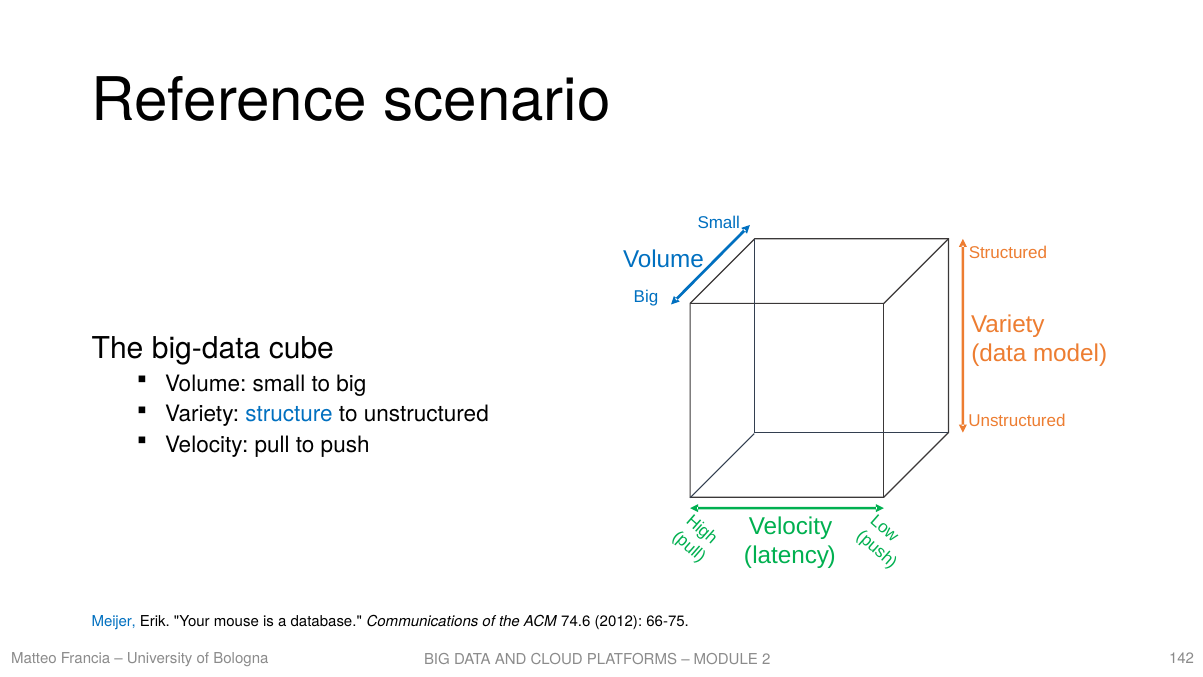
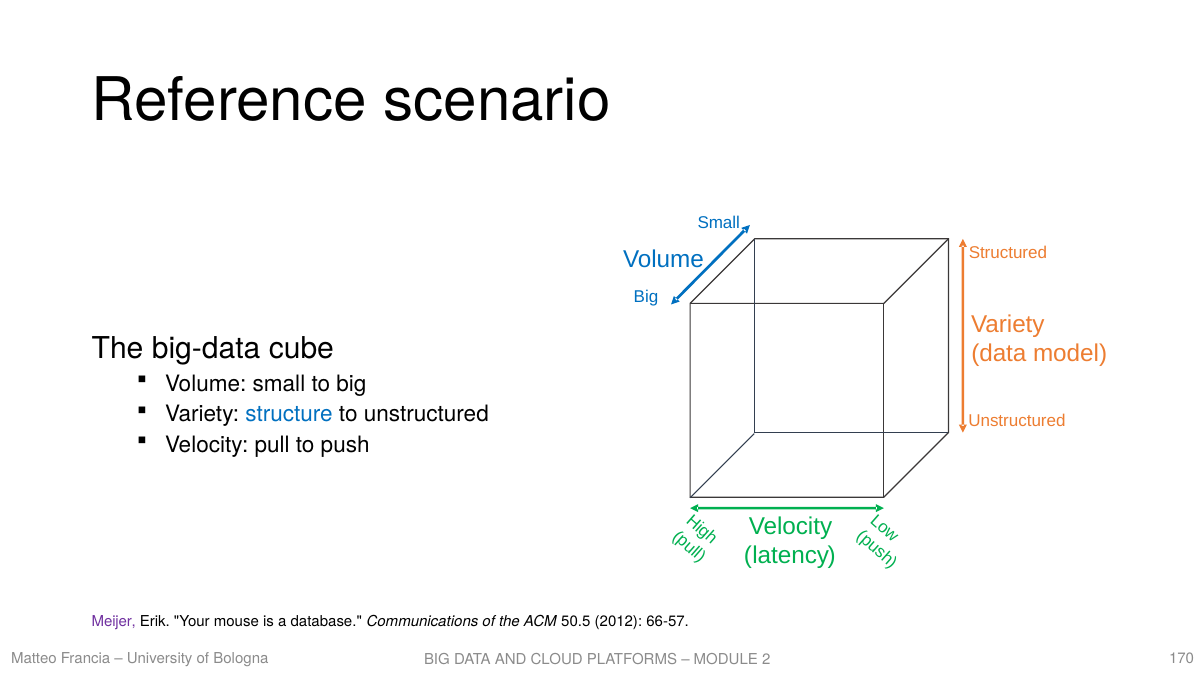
Meijer colour: blue -> purple
74.6: 74.6 -> 50.5
66-75: 66-75 -> 66-57
142: 142 -> 170
